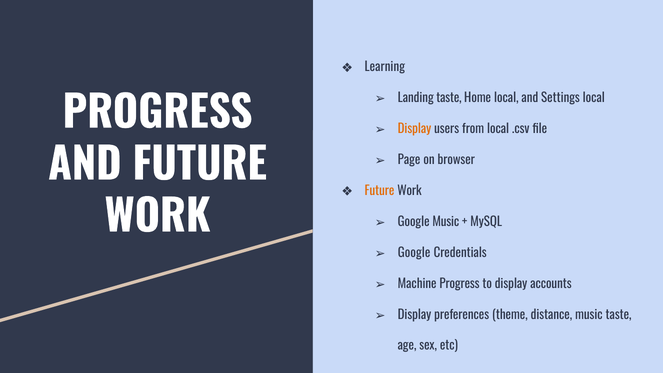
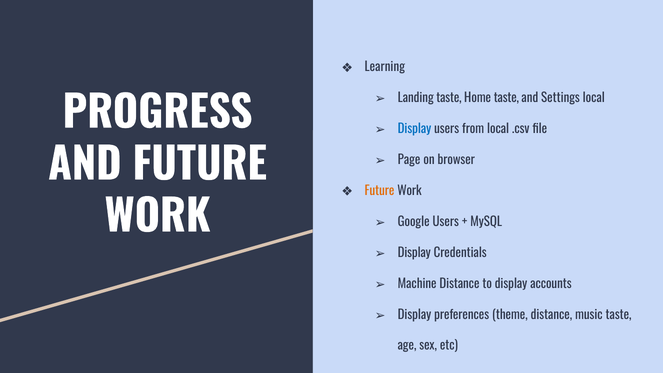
Home local: local -> taste
Display at (414, 129) colour: orange -> blue
Google Music: Music -> Users
Google at (414, 253): Google -> Display
Machine Progress: Progress -> Distance
